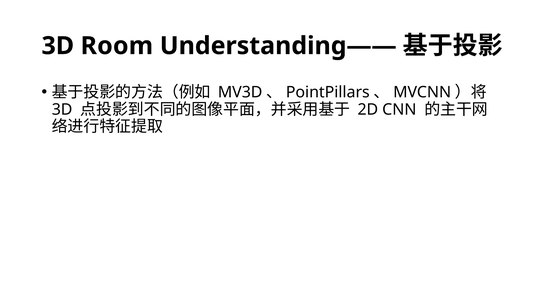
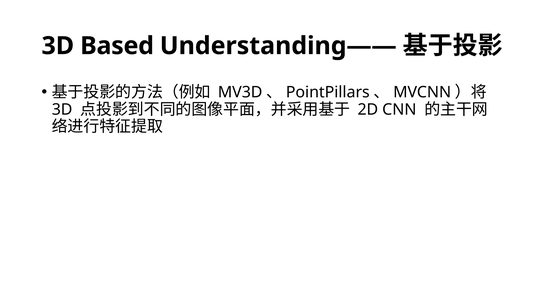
Room: Room -> Based
